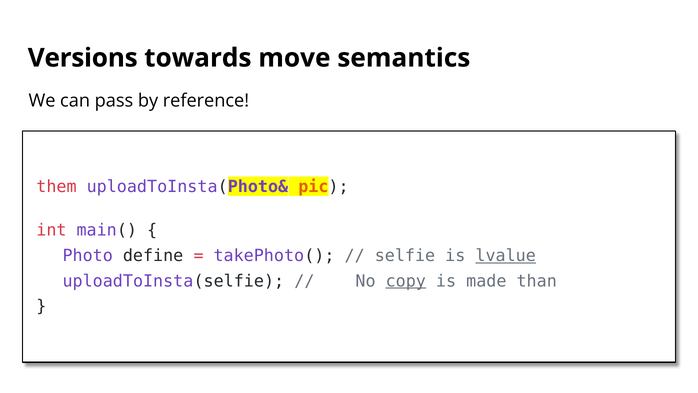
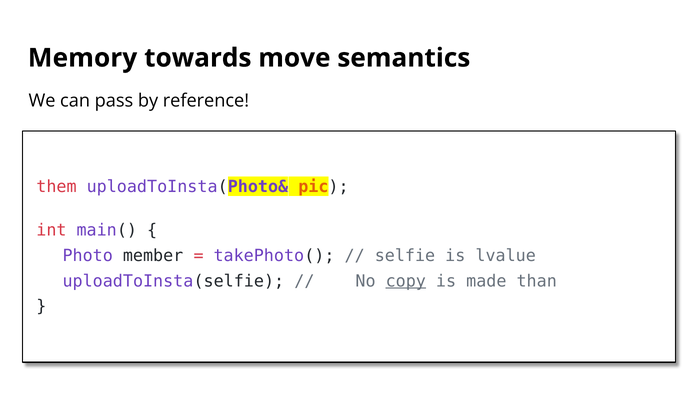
Versions: Versions -> Memory
define: define -> member
lvalue underline: present -> none
